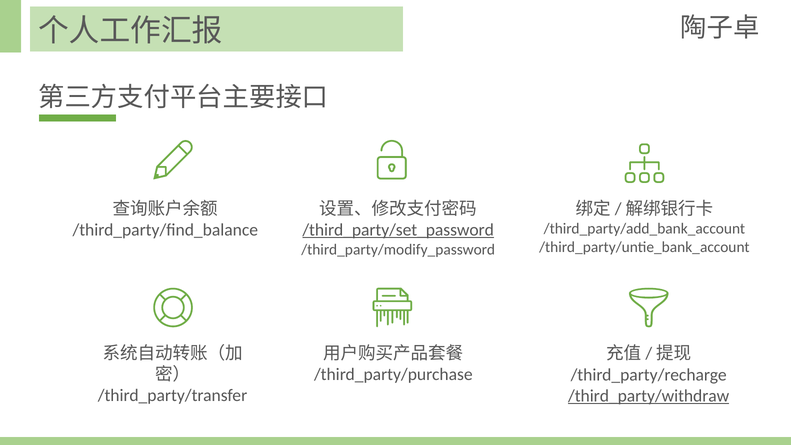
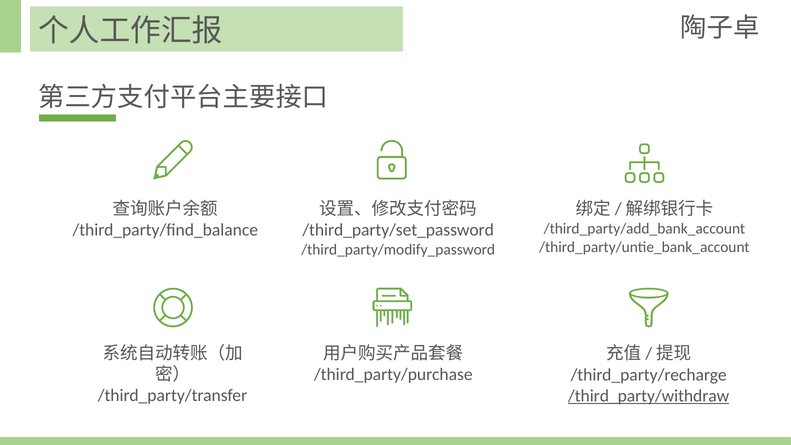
/third_party/set_password underline: present -> none
